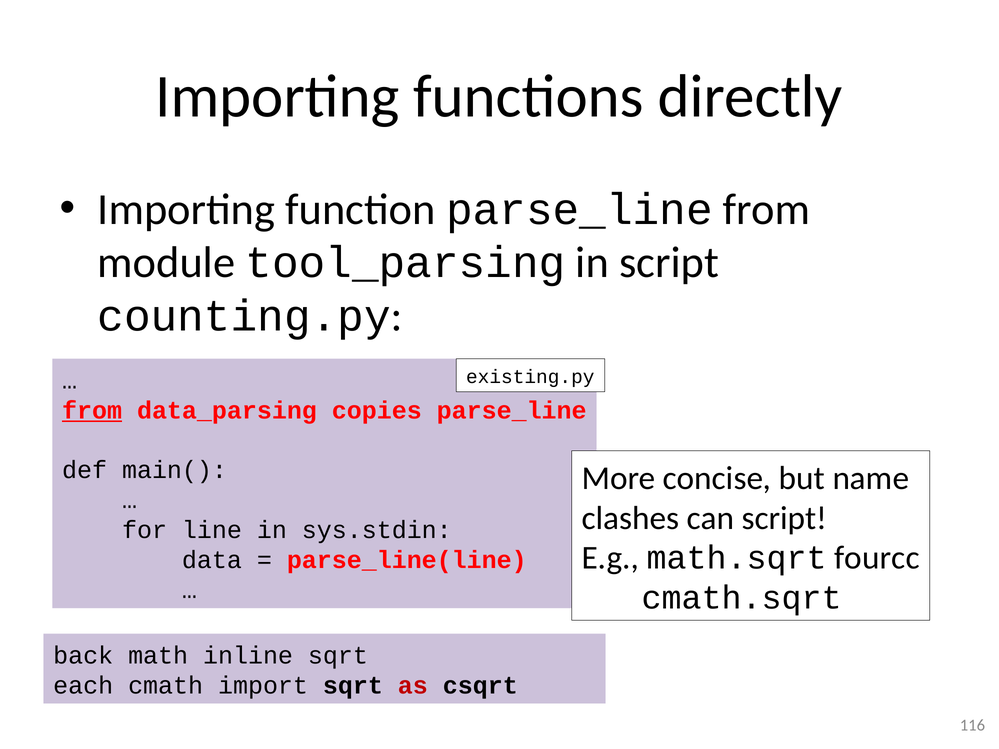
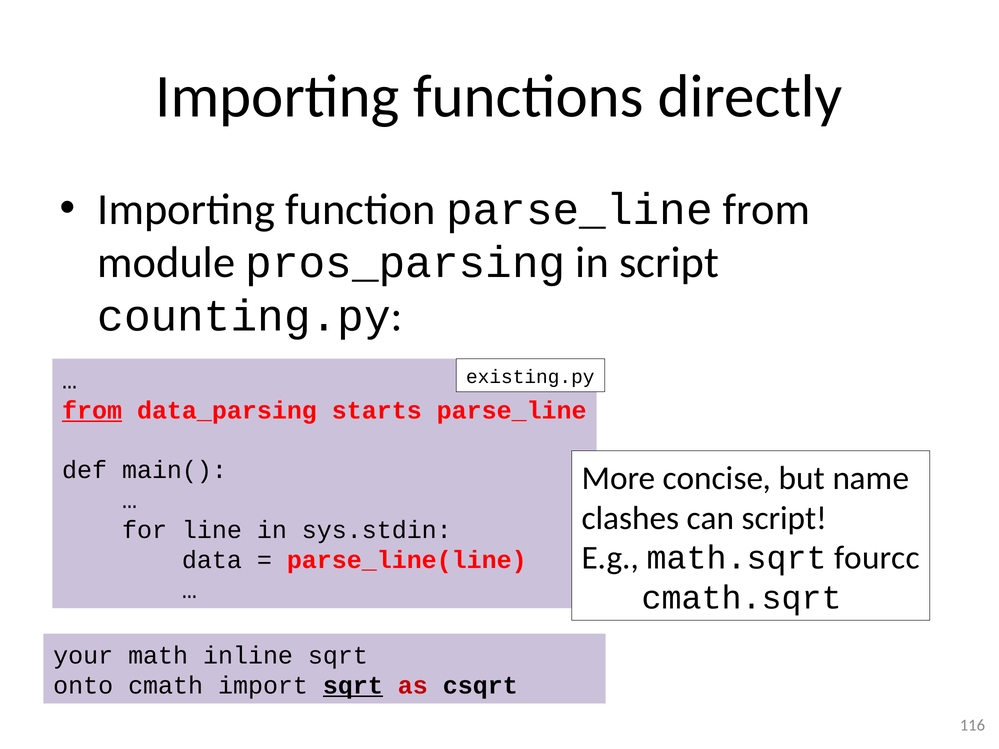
tool_parsing: tool_parsing -> pros_parsing
copies: copies -> starts
back: back -> your
each: each -> onto
sqrt at (353, 686) underline: none -> present
